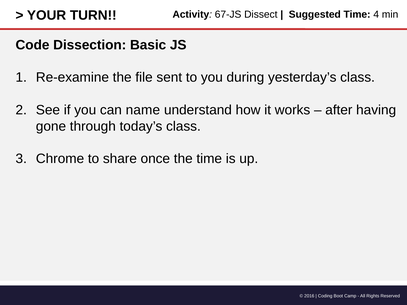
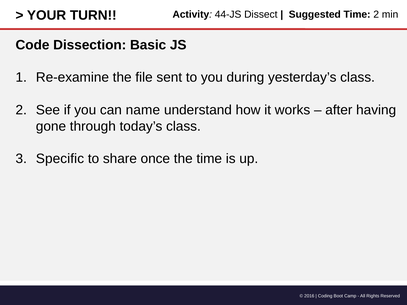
67-JS: 67-JS -> 44-JS
Time 4: 4 -> 2
Chrome: Chrome -> Specific
